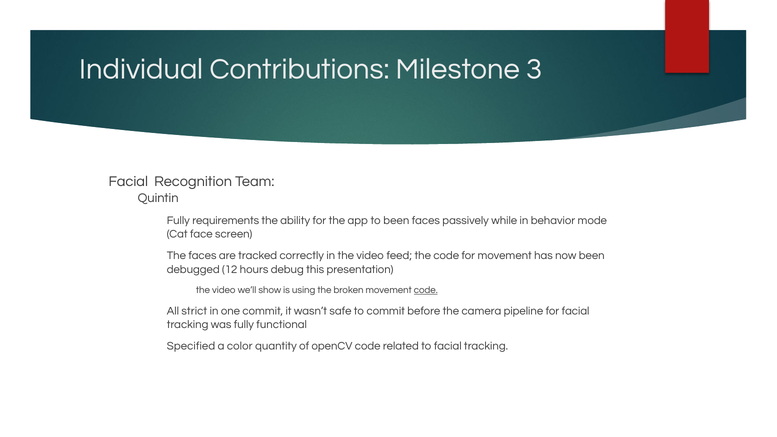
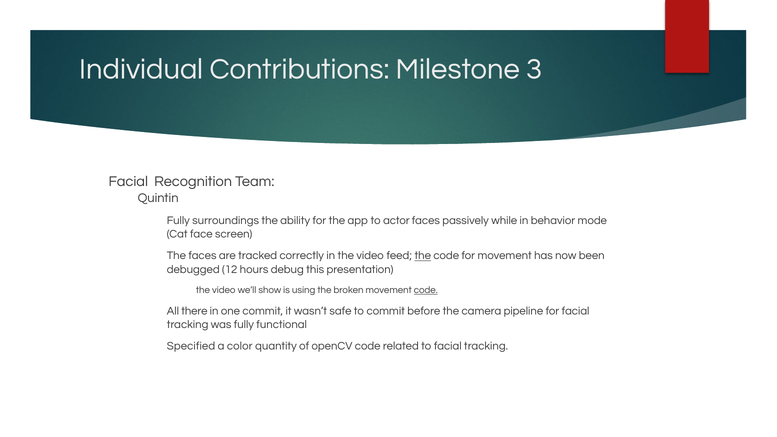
requirements: requirements -> surroundings
to been: been -> actor
the at (423, 256) underline: none -> present
strict: strict -> there
